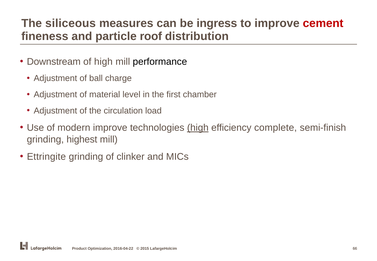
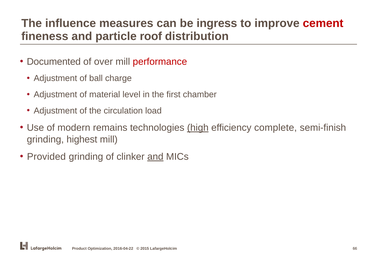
siliceous: siliceous -> influence
Downstream: Downstream -> Documented
of high: high -> over
performance colour: black -> red
modern improve: improve -> remains
Ettringite: Ettringite -> Provided
and at (155, 157) underline: none -> present
